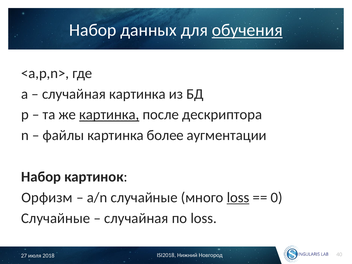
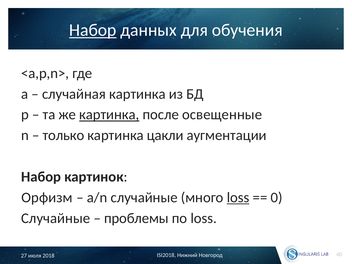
Набор at (93, 30) underline: none -> present
обучения underline: present -> none
дескриптора: дескриптора -> освещенные
файлы: файлы -> только
более: более -> цакли
случайная at (136, 218): случайная -> проблемы
